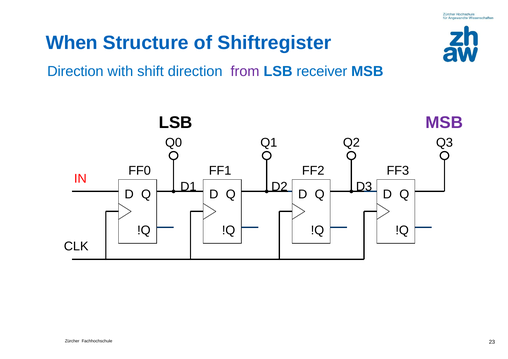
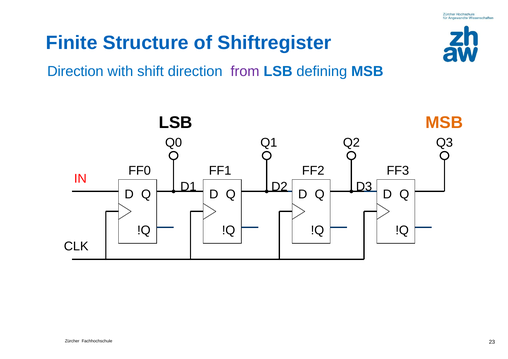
When: When -> Finite
receiver: receiver -> defining
MSB at (444, 123) colour: purple -> orange
